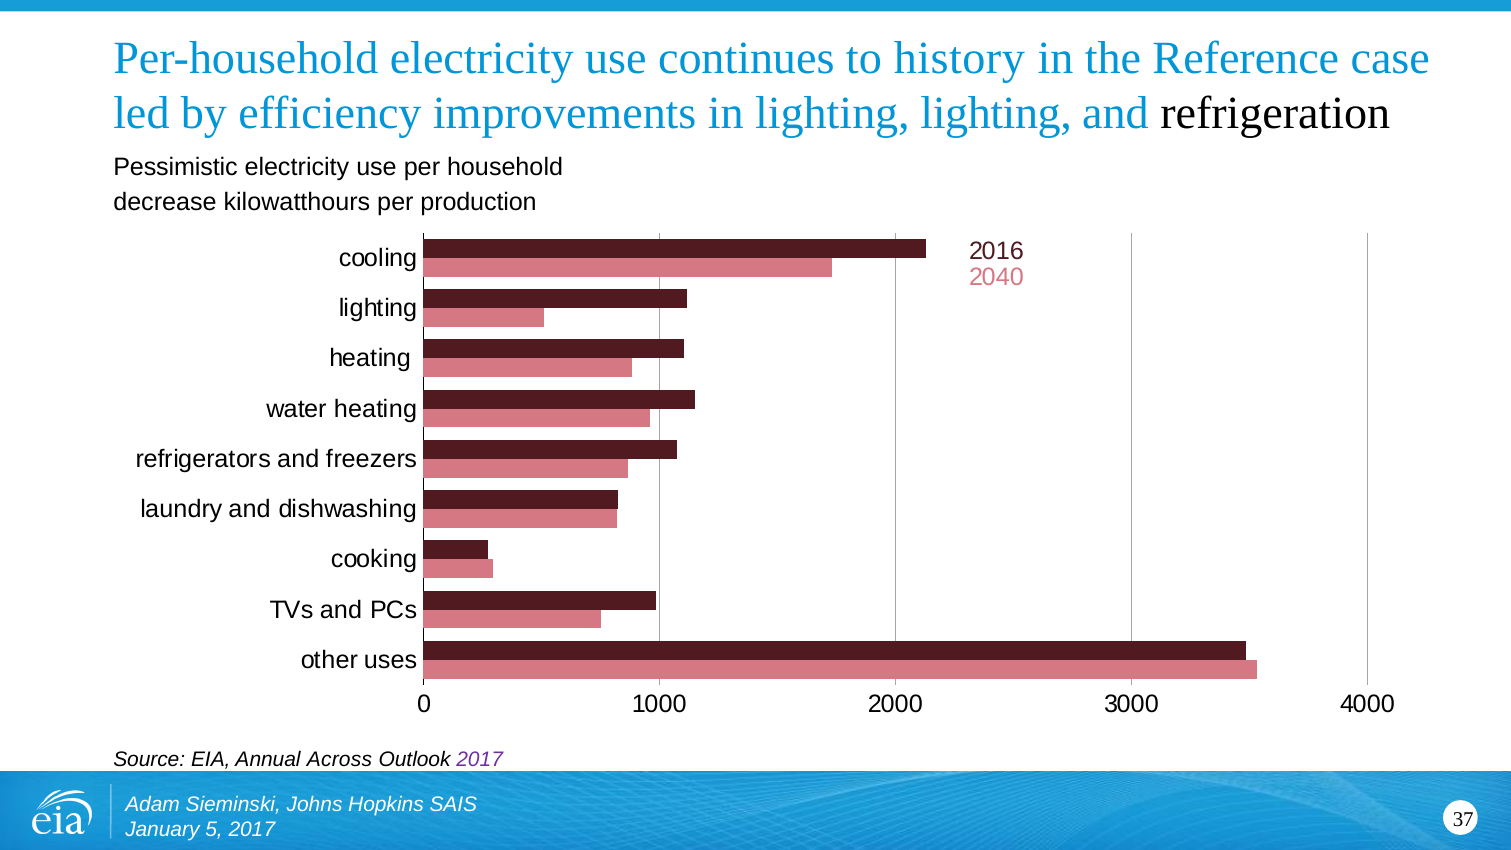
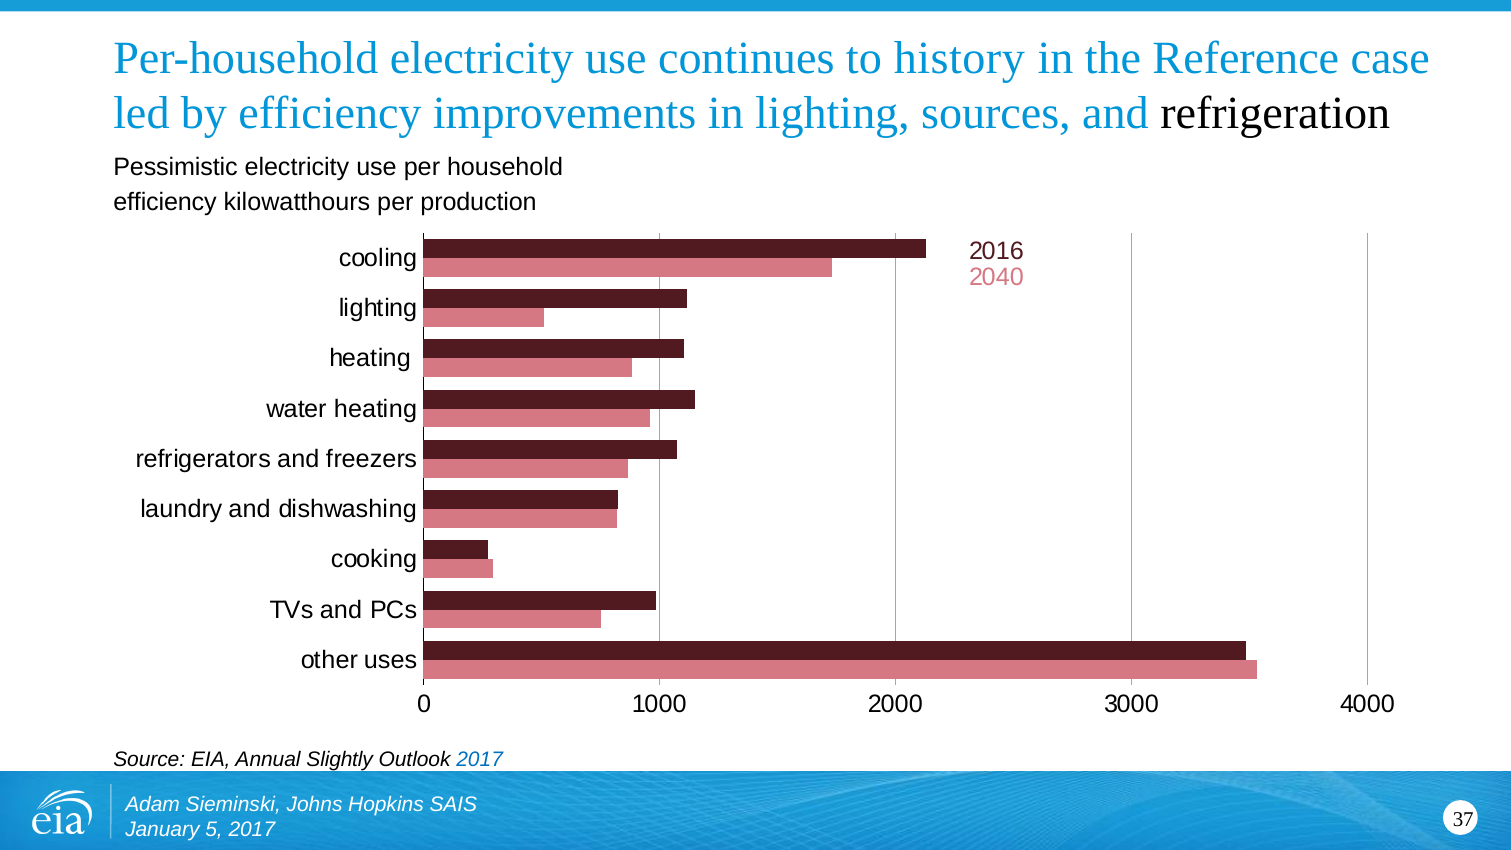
lighting lighting: lighting -> sources
decrease at (165, 202): decrease -> efficiency
Across: Across -> Slightly
2017 at (480, 759) colour: purple -> blue
